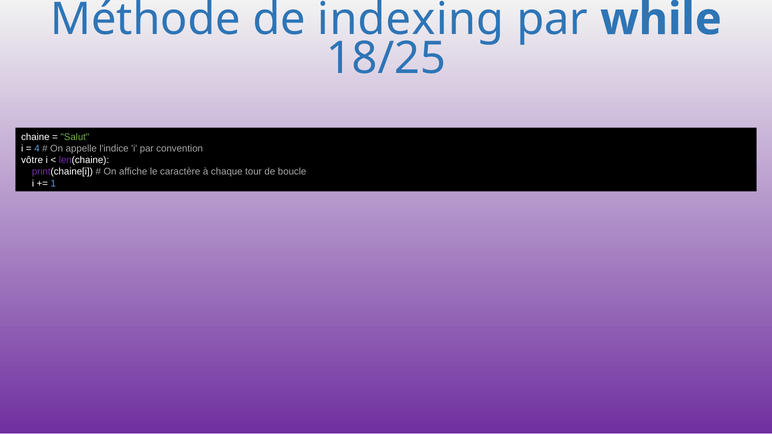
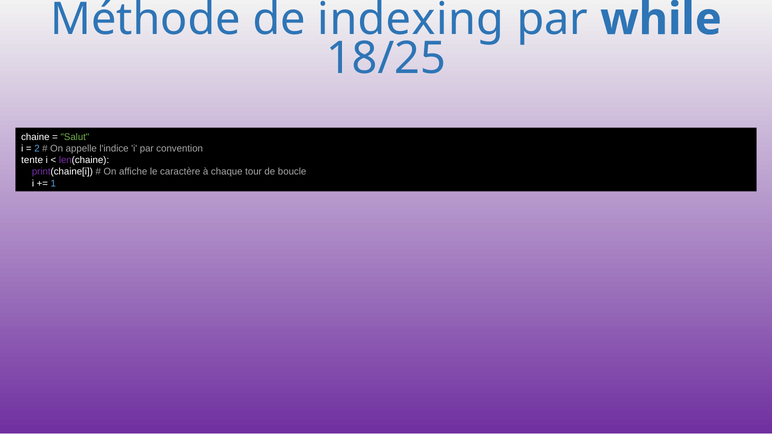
4: 4 -> 2
vôtre: vôtre -> tente
